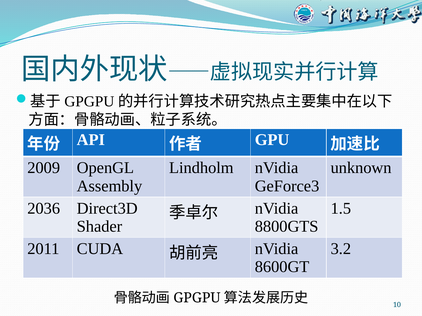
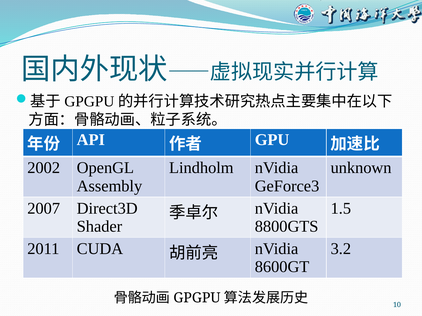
2009: 2009 -> 2002
2036: 2036 -> 2007
